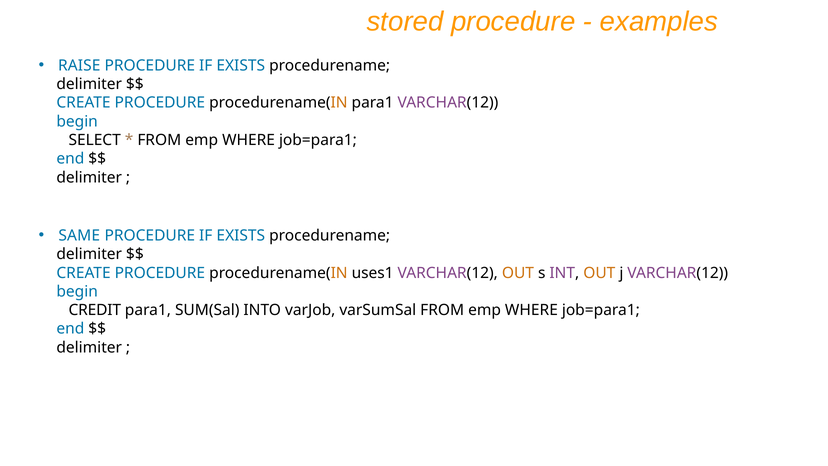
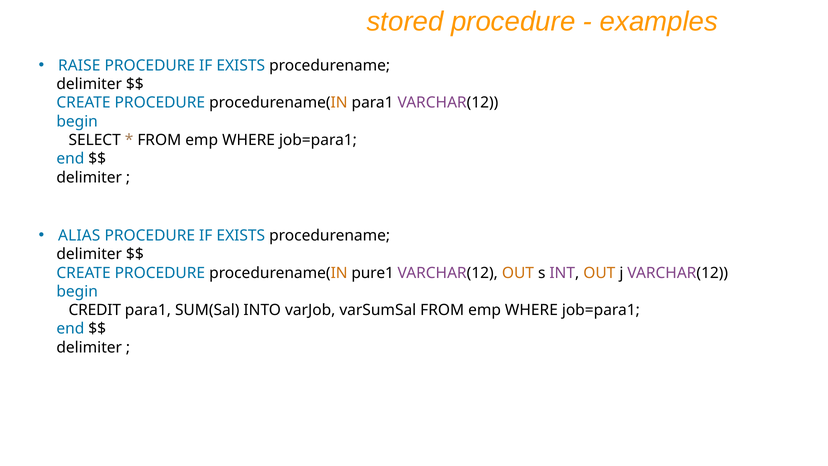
SAME: SAME -> ALIAS
uses1: uses1 -> pure1
